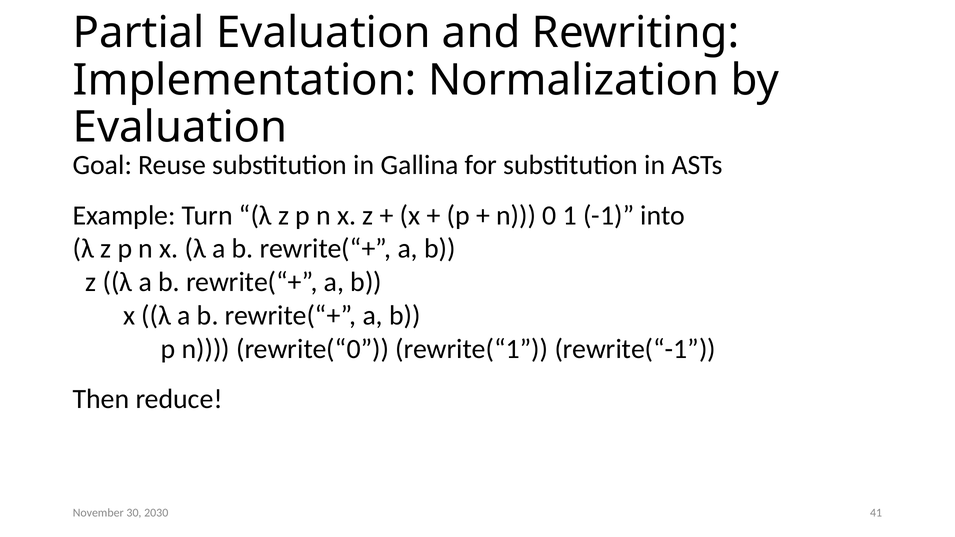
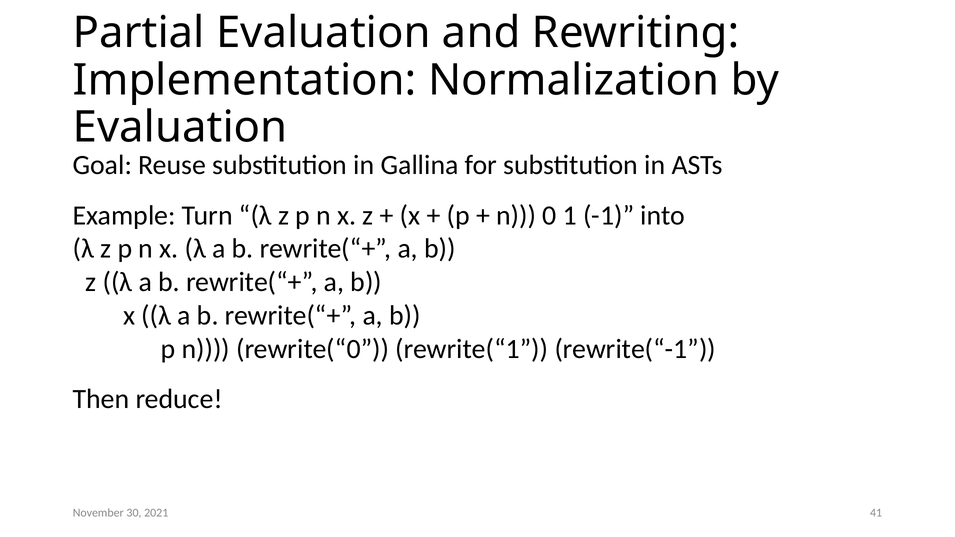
2030: 2030 -> 2021
